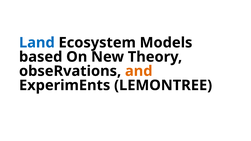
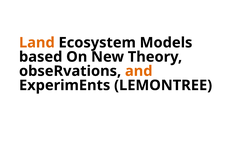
Land colour: blue -> orange
